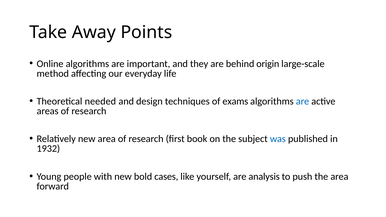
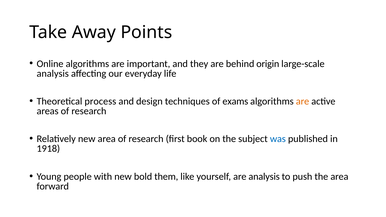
method at (53, 74): method -> analysis
needed: needed -> process
are at (303, 101) colour: blue -> orange
1932: 1932 -> 1918
cases: cases -> them
